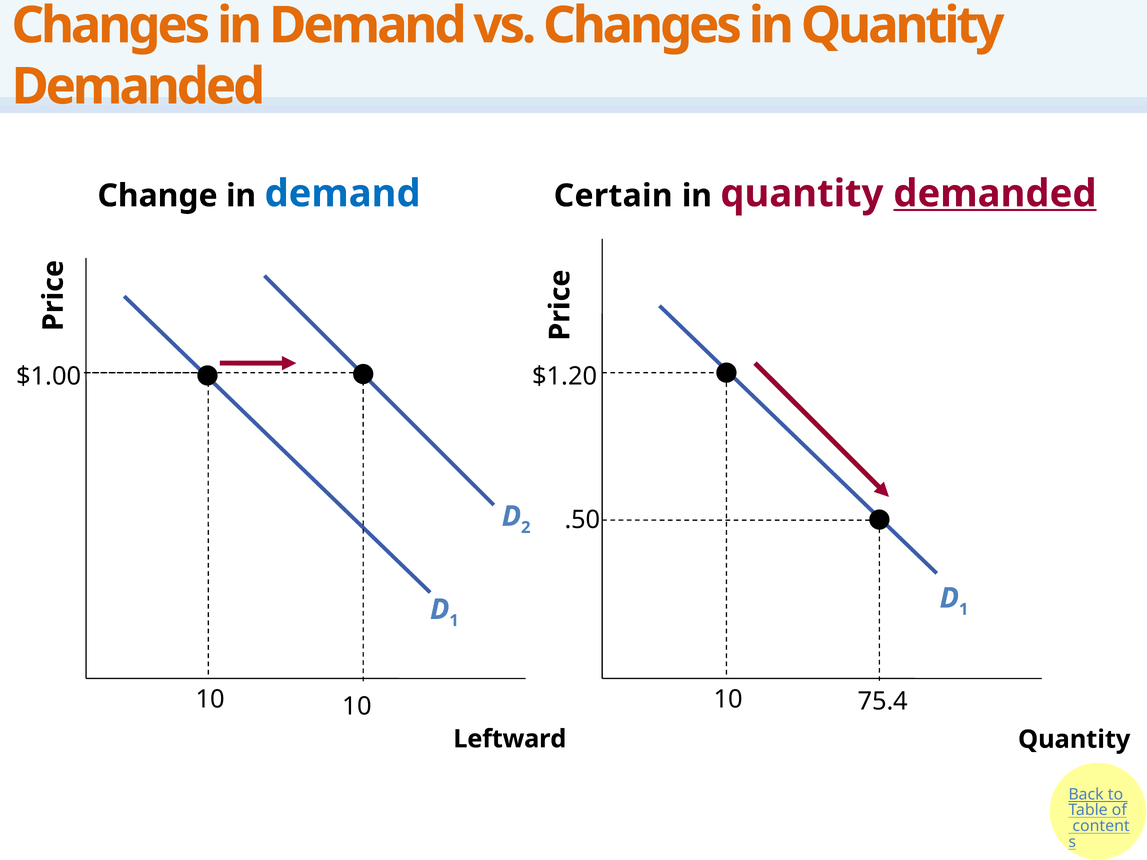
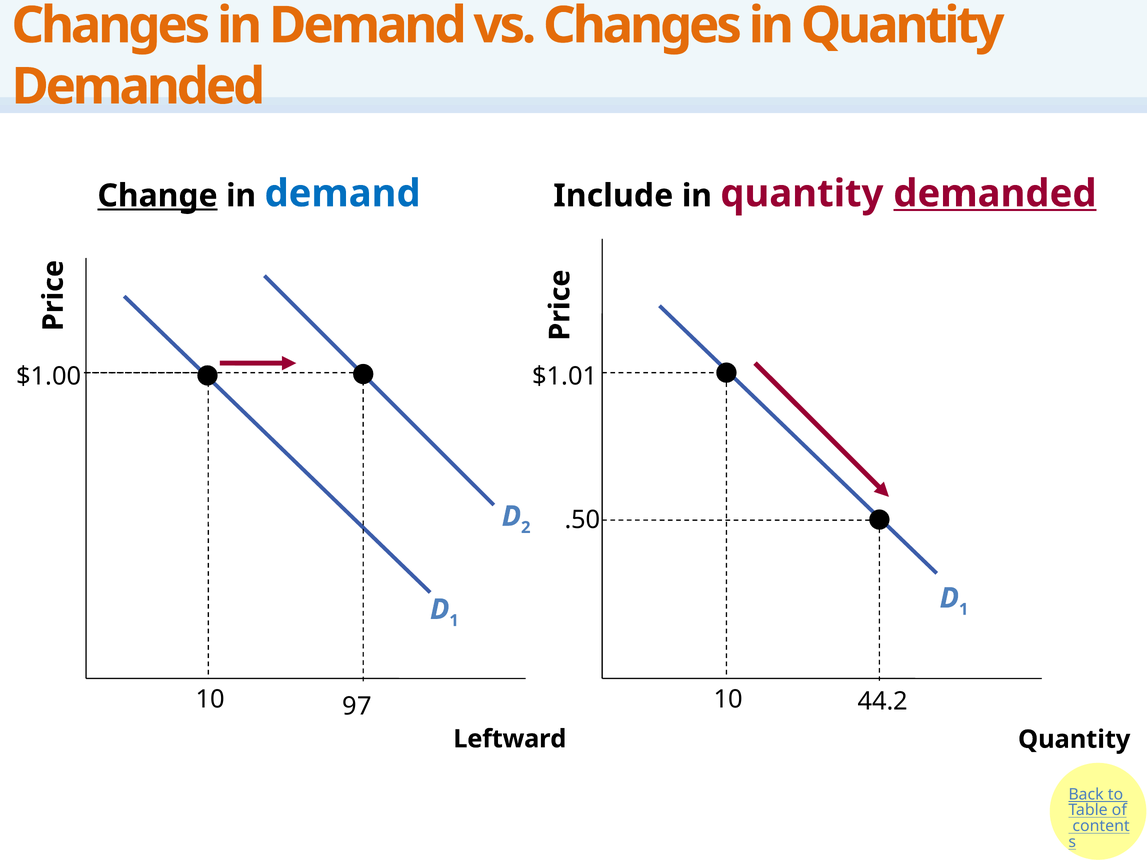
Change underline: none -> present
Certain: Certain -> Include
$1.20: $1.20 -> $1.01
10 10: 10 -> 97
75.4: 75.4 -> 44.2
